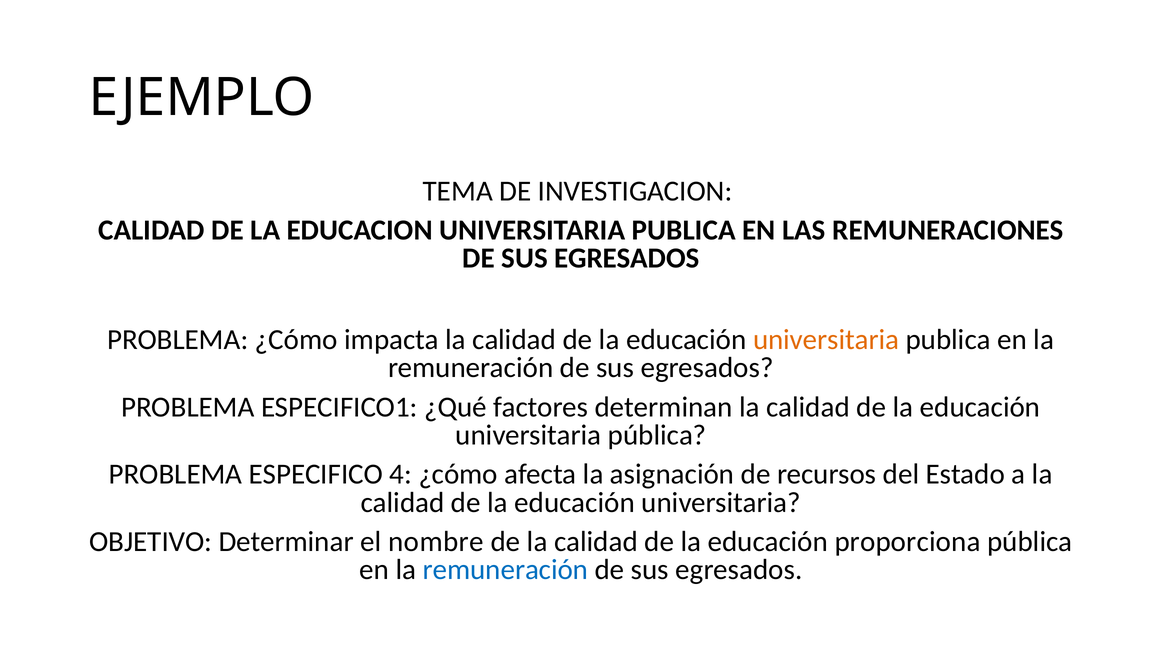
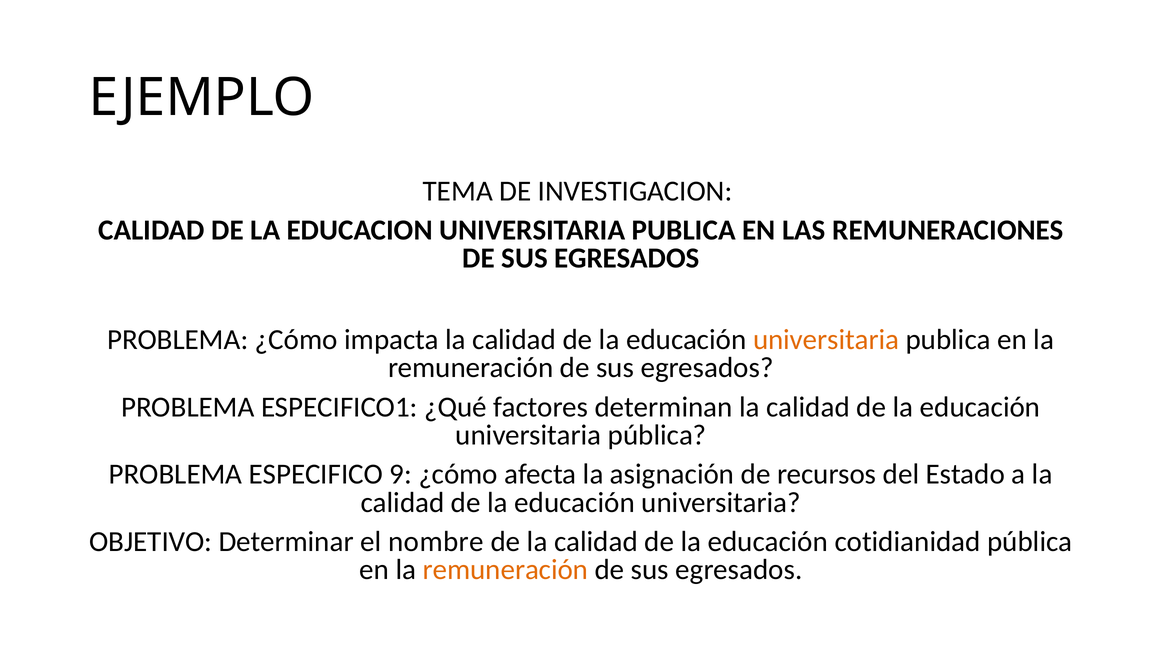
4: 4 -> 9
proporciona: proporciona -> cotidianidad
remuneración at (505, 570) colour: blue -> orange
